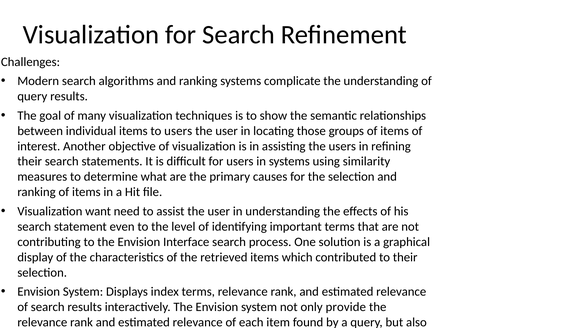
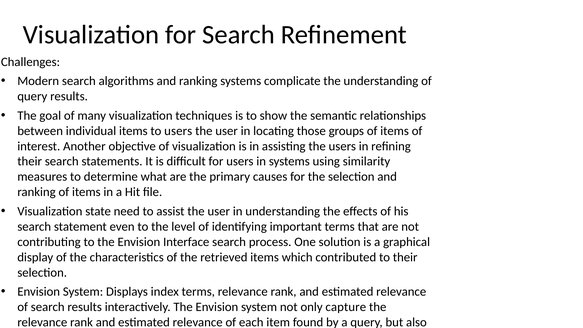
want: want -> state
provide: provide -> capture
